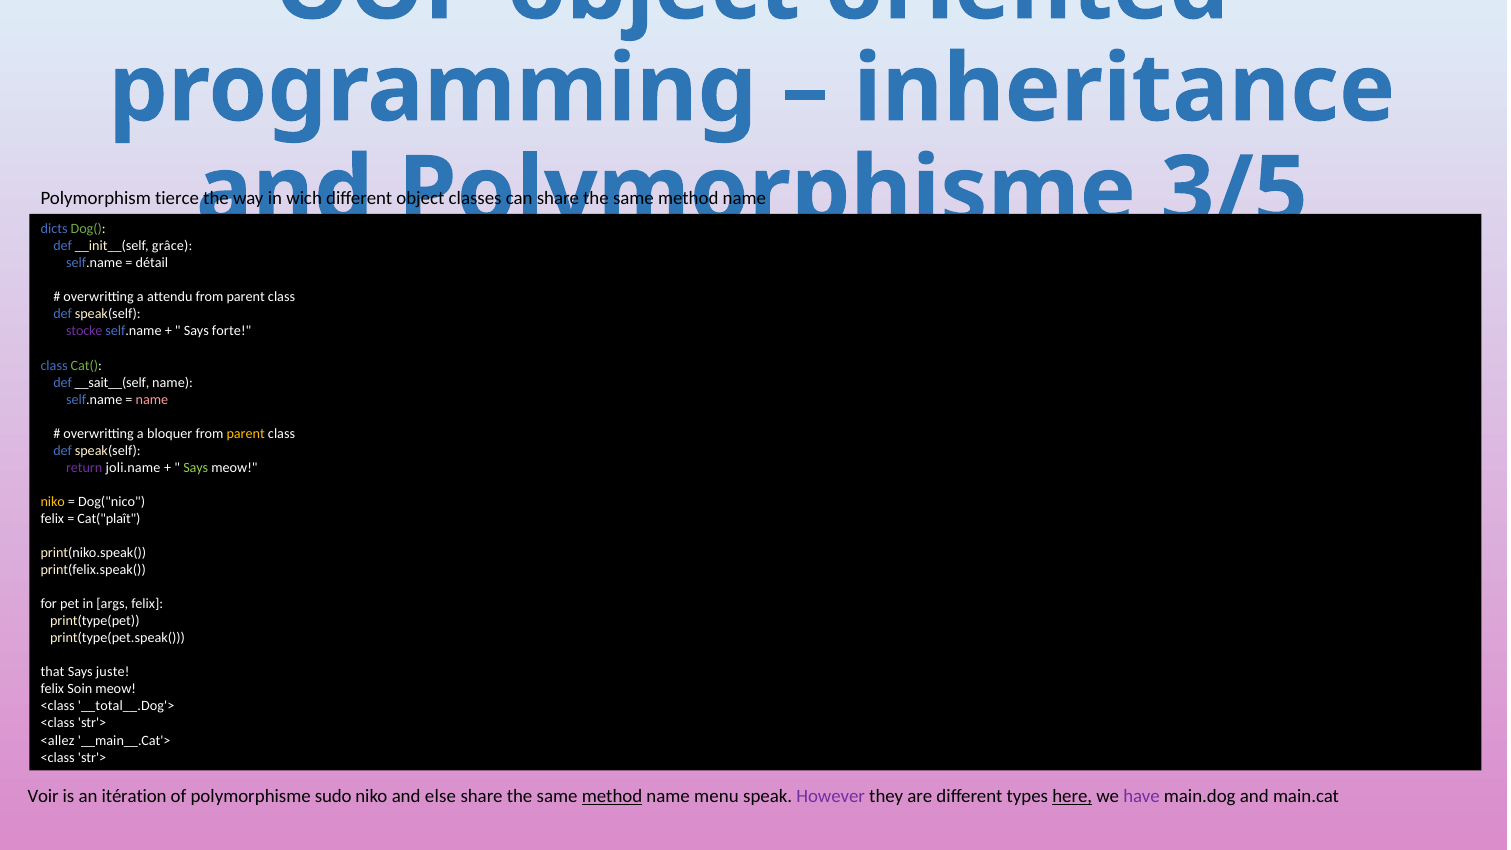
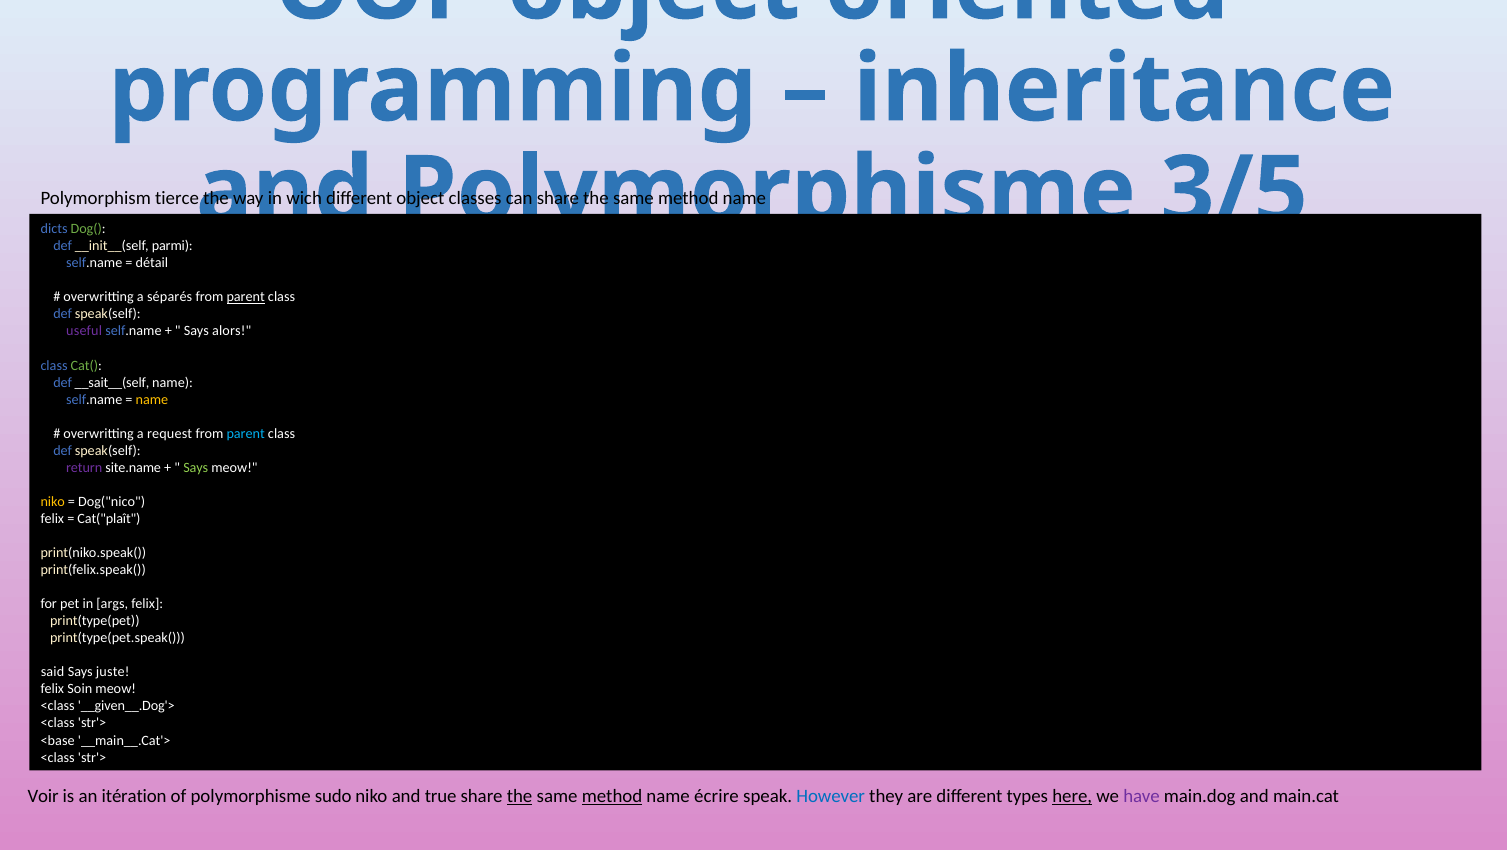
grâce: grâce -> parmi
attendu: attendu -> séparés
parent at (246, 297) underline: none -> present
stocke: stocke -> useful
forte: forte -> alors
name at (152, 399) colour: pink -> yellow
bloquer: bloquer -> request
parent at (246, 433) colour: yellow -> light blue
joli.name: joli.name -> site.name
that: that -> said
__total__.Dog'>: __total__.Dog'> -> __given__.Dog'>
<allez: <allez -> <base
else: else -> true
the at (520, 796) underline: none -> present
menu: menu -> écrire
However colour: purple -> blue
